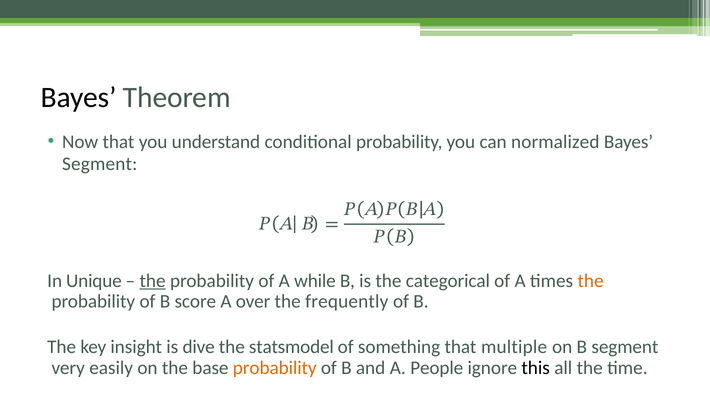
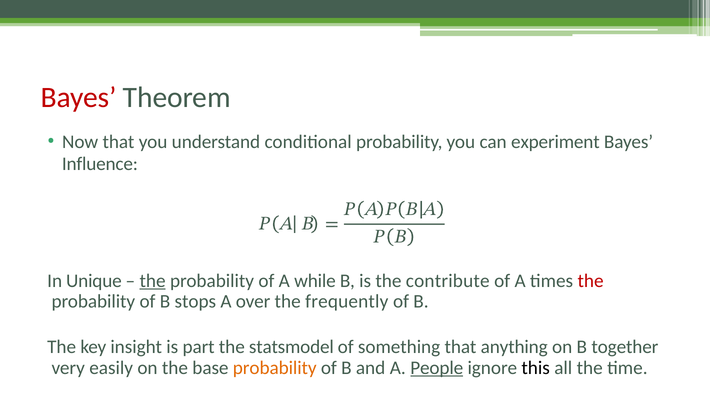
Bayes at (79, 98) colour: black -> red
normalized: normalized -> experiment
Segment at (100, 164): Segment -> Influence
categorical: categorical -> contribute
the at (591, 281) colour: orange -> red
score: score -> stops
dive: dive -> part
multiple: multiple -> anything
B segment: segment -> together
People underline: none -> present
